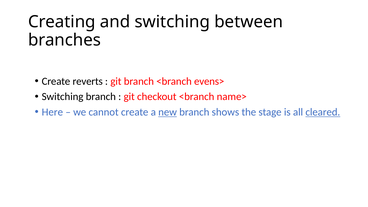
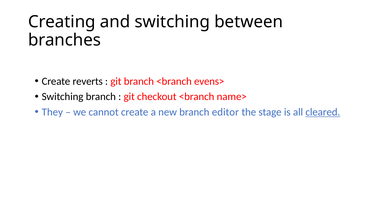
Here: Here -> They
new underline: present -> none
shows: shows -> editor
